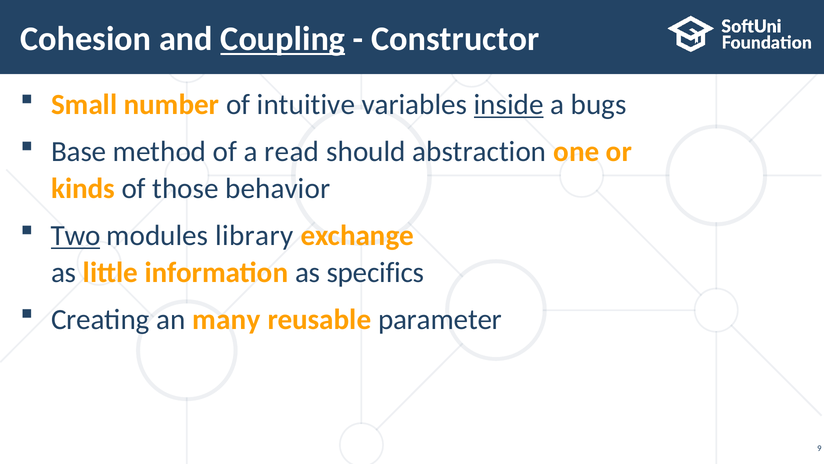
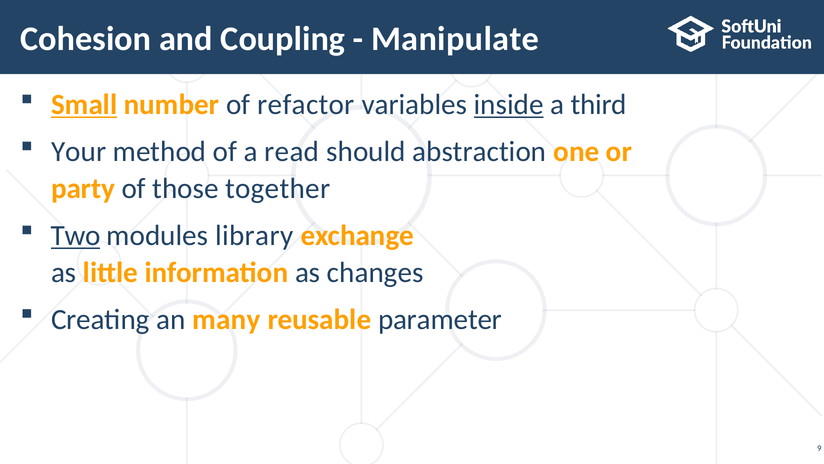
Coupling underline: present -> none
Constructor: Constructor -> Manipulate
Small underline: none -> present
intuitive: intuitive -> refactor
bugs: bugs -> third
Base: Base -> Your
kinds: kinds -> party
behavior: behavior -> together
specifics: specifics -> changes
